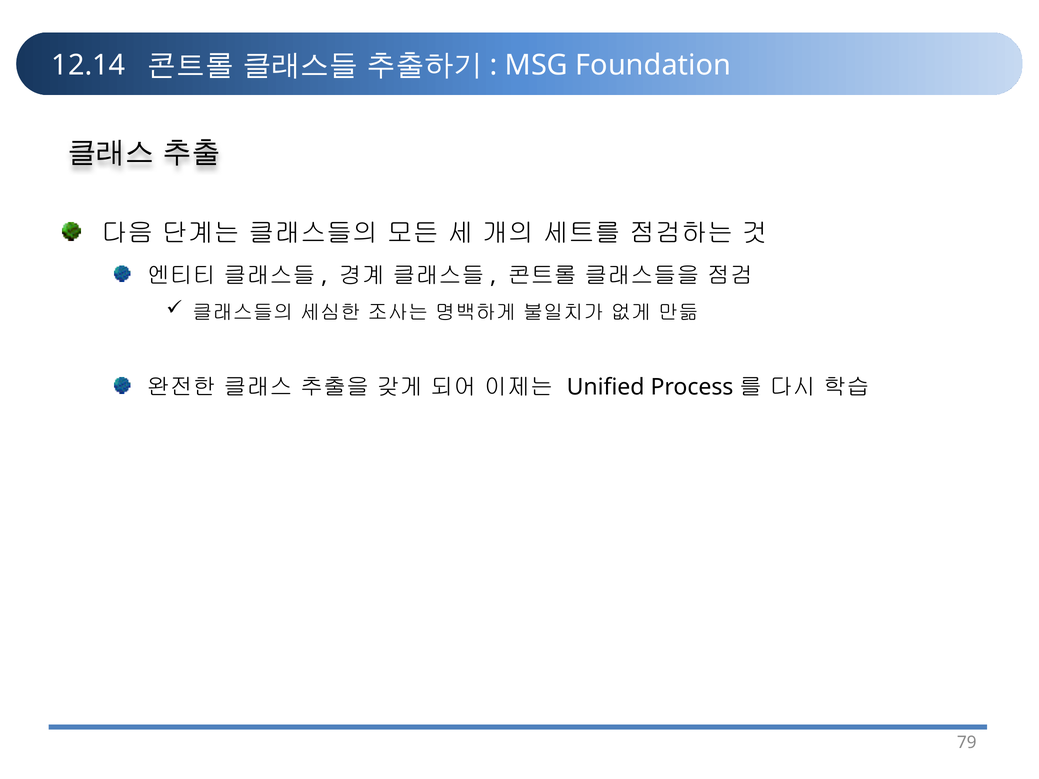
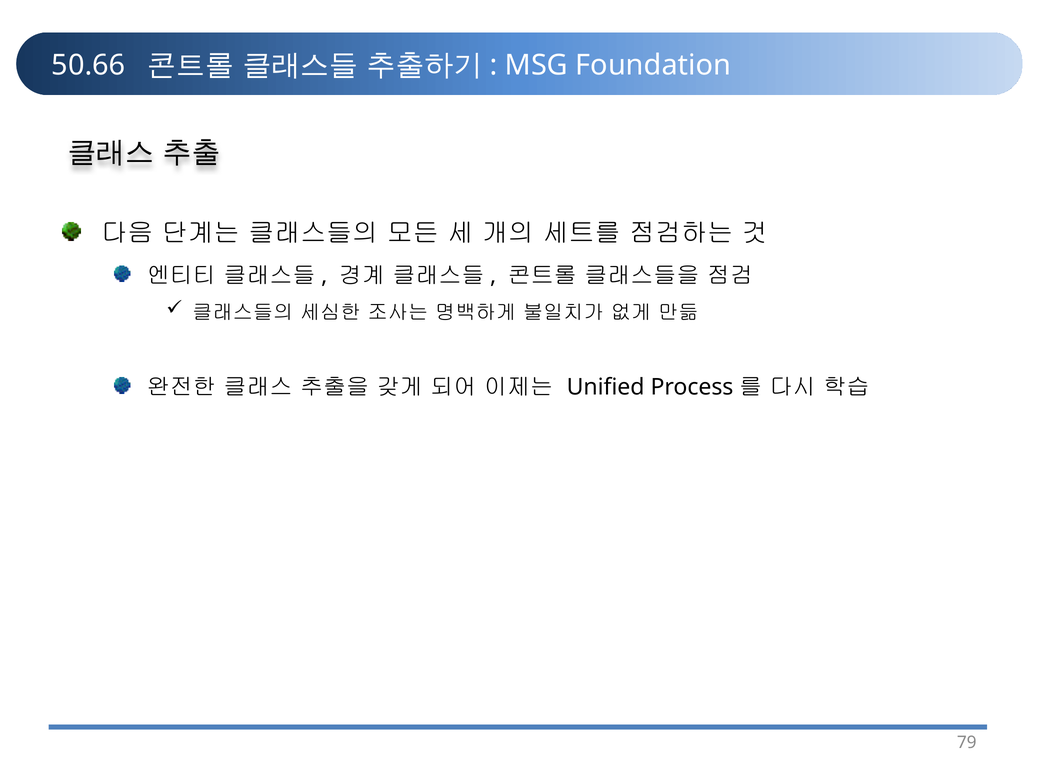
12.14: 12.14 -> 50.66
